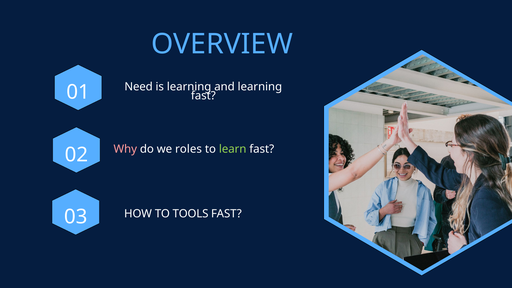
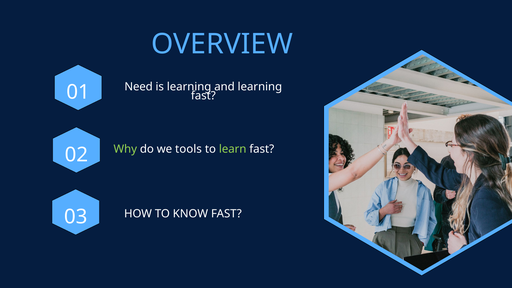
Why colour: pink -> light green
roles: roles -> tools
TOOLS: TOOLS -> KNOW
